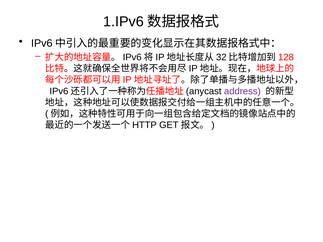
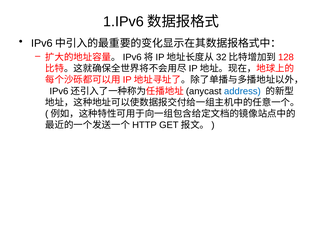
address colour: purple -> blue
